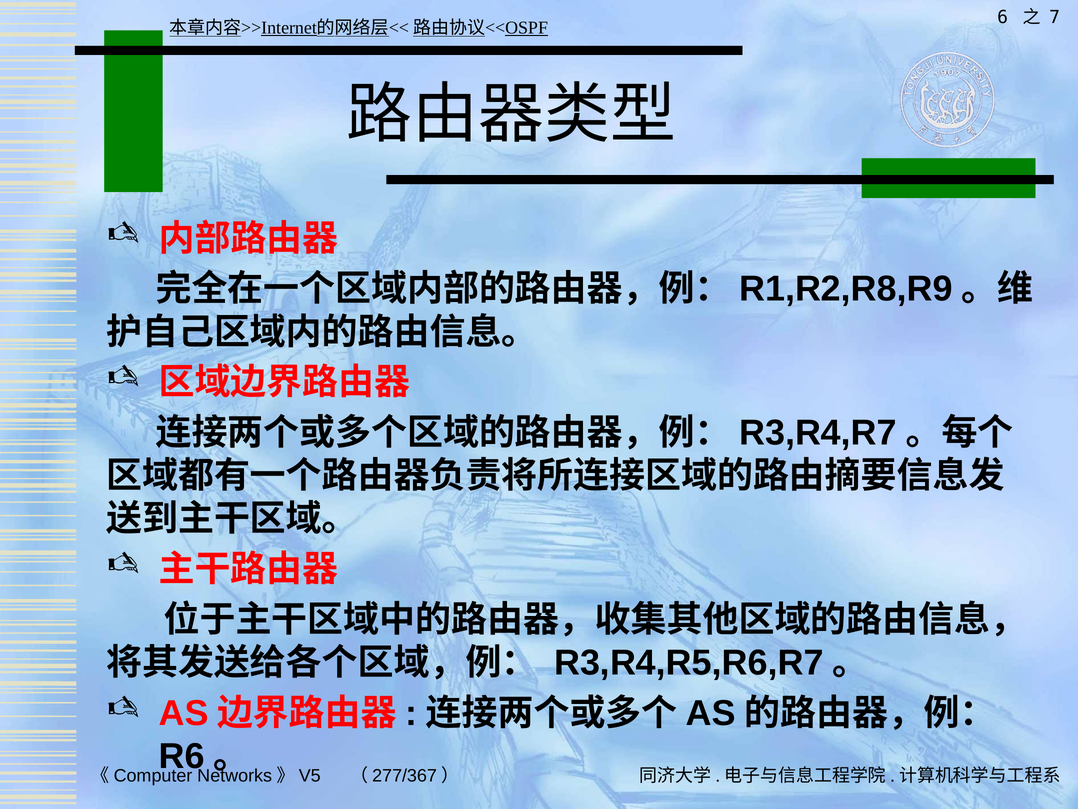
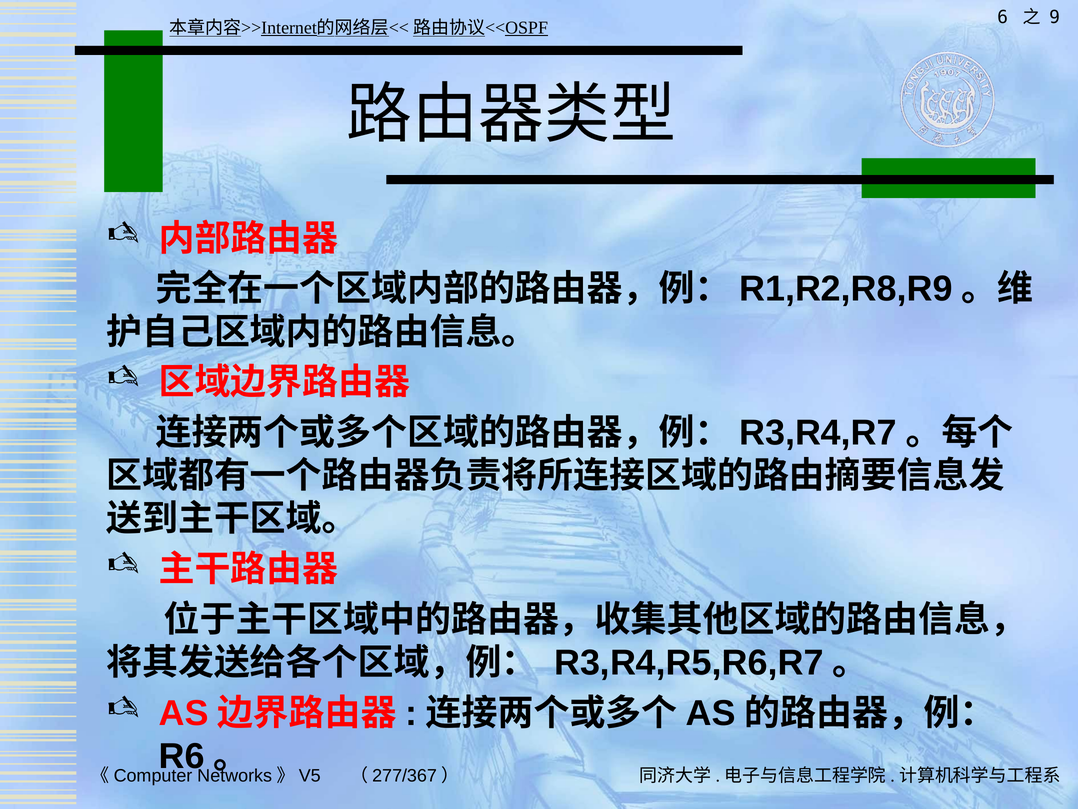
7: 7 -> 9
